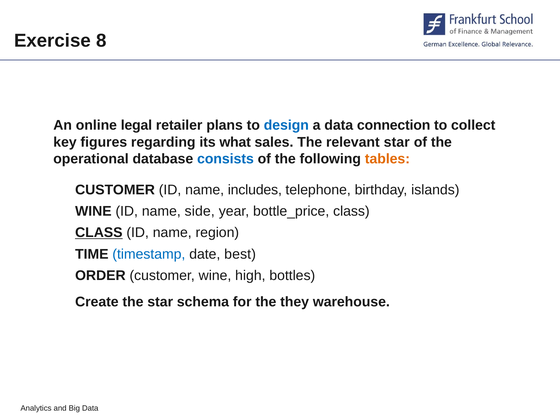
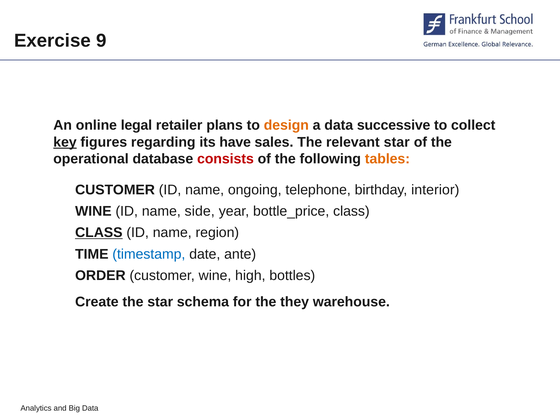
8: 8 -> 9
design colour: blue -> orange
connection: connection -> successive
key underline: none -> present
what: what -> have
consists colour: blue -> red
includes: includes -> ongoing
islands: islands -> interior
best: best -> ante
